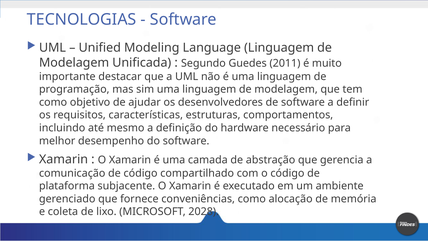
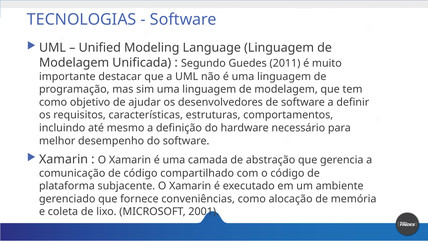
2028: 2028 -> 2001
